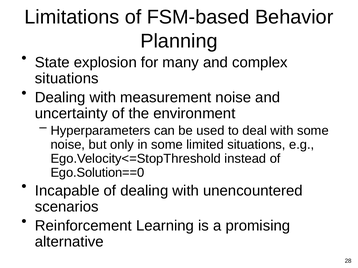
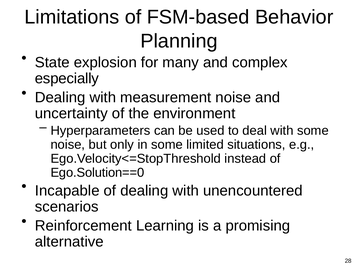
situations at (67, 79): situations -> especially
